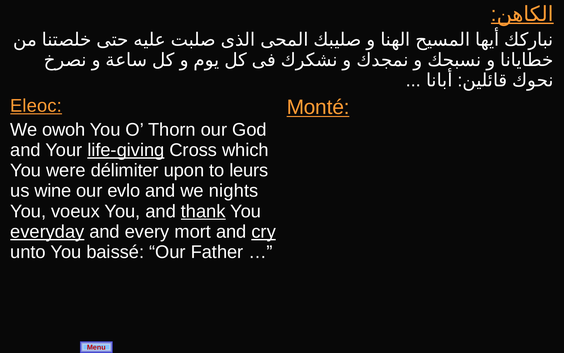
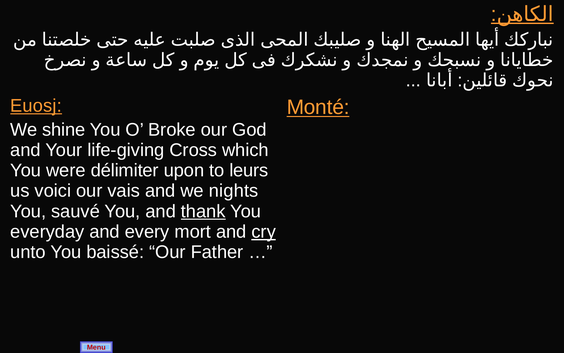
Eleoc: Eleoc -> Euosj
owoh: owoh -> shine
Thorn: Thorn -> Broke
life-giving underline: present -> none
wine: wine -> voici
evlo: evlo -> vais
voeux: voeux -> sauvé
everyday underline: present -> none
